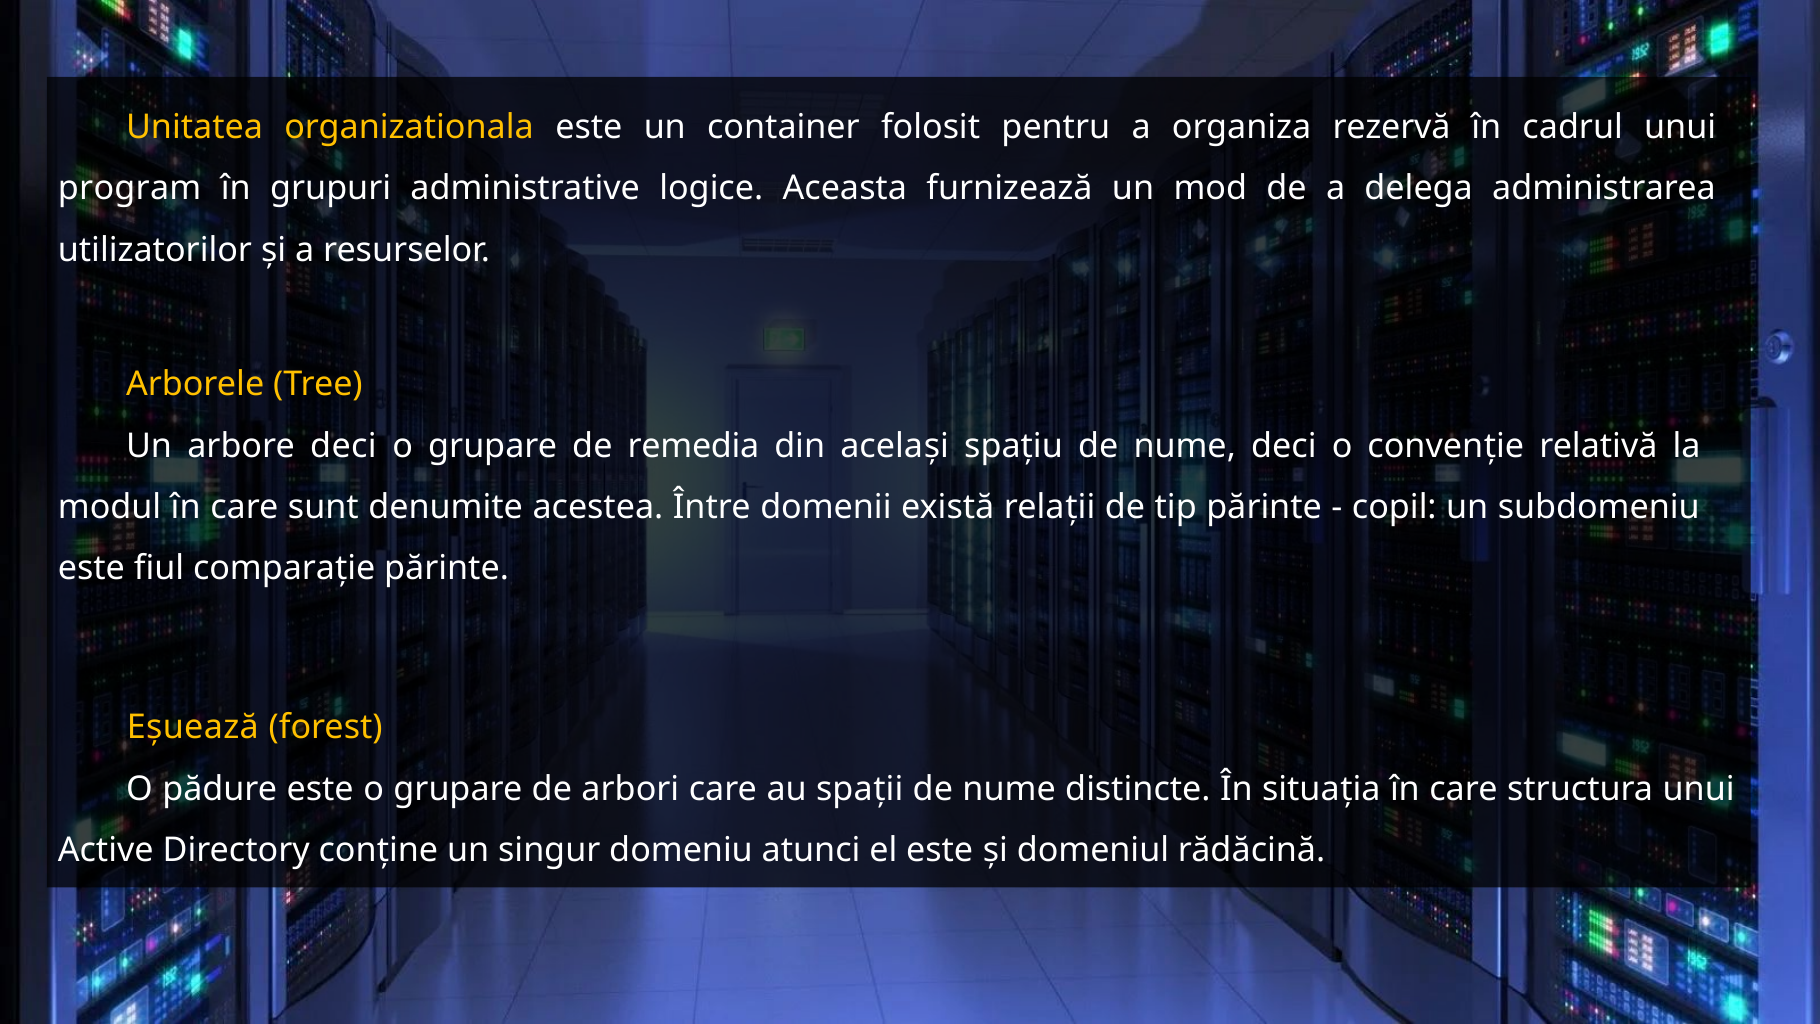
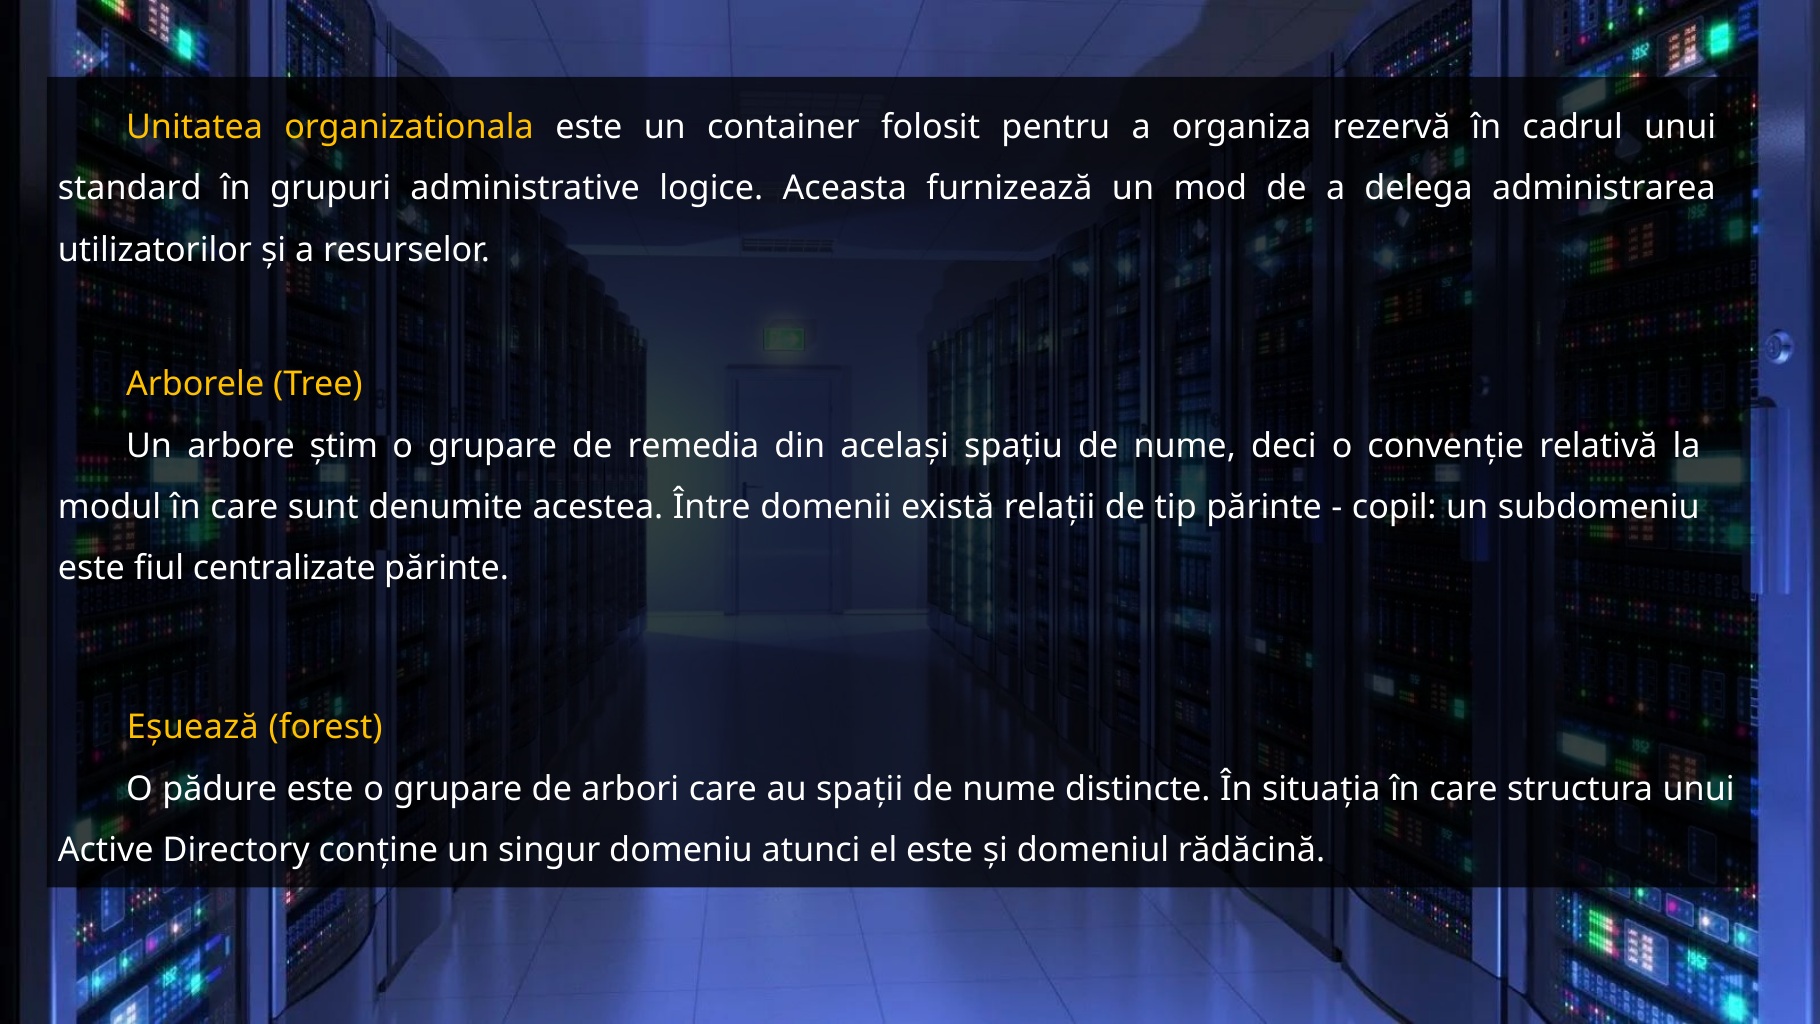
program: program -> standard
arbore deci: deci -> știm
comparație: comparație -> centralizate
